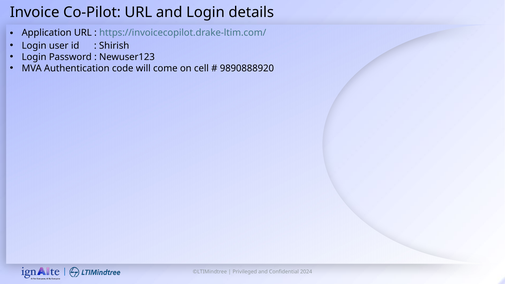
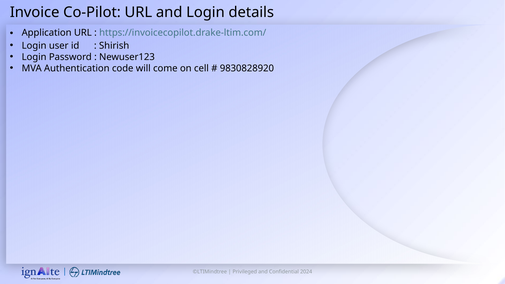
9890888920: 9890888920 -> 9830828920
